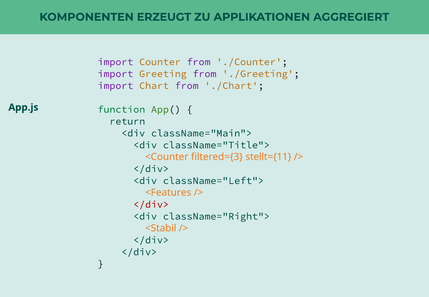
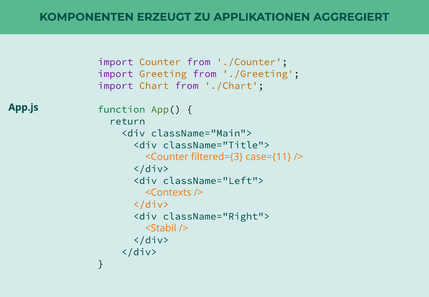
stellt={11: stellt={11 -> case={11
<Features: <Features -> <Contexts
</div> at (151, 204) colour: red -> orange
